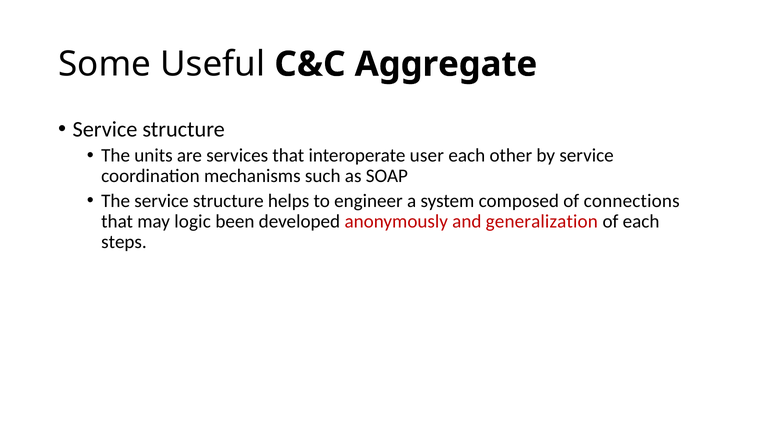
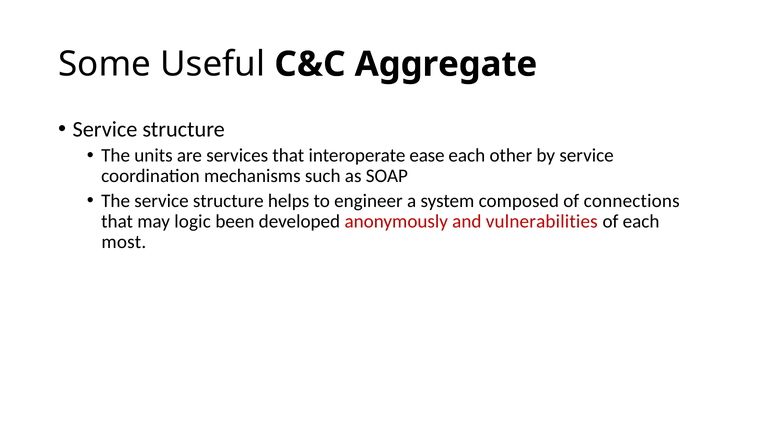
user: user -> ease
generalization: generalization -> vulnerabilities
steps: steps -> most
